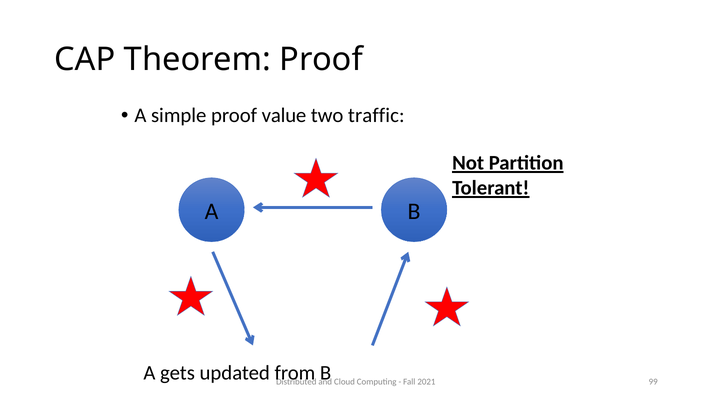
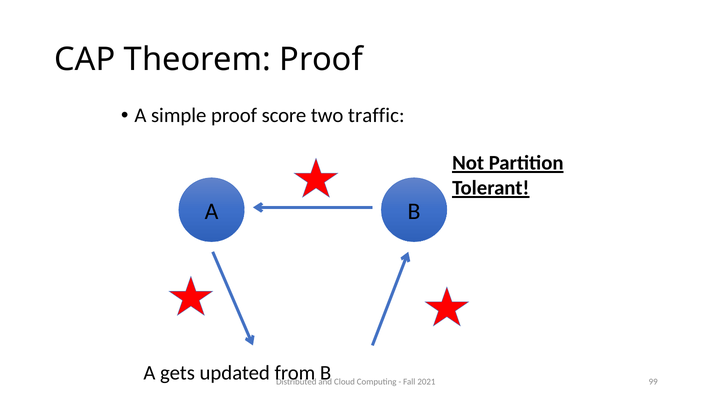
value: value -> score
